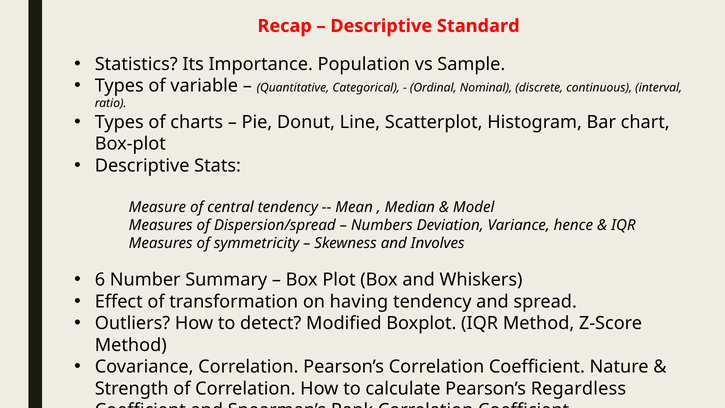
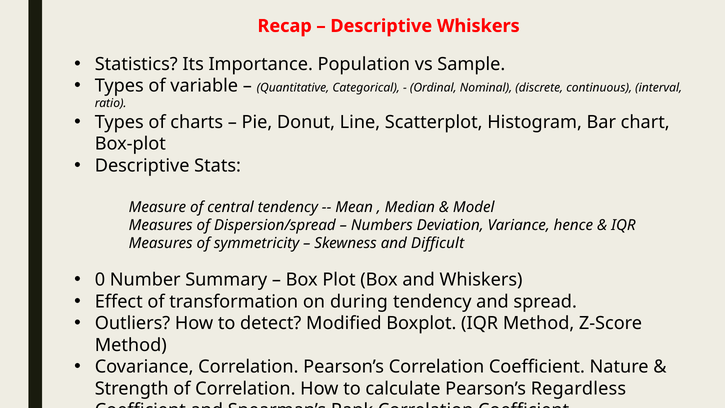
Descriptive Standard: Standard -> Whiskers
Involves: Involves -> Difficult
6: 6 -> 0
having: having -> during
